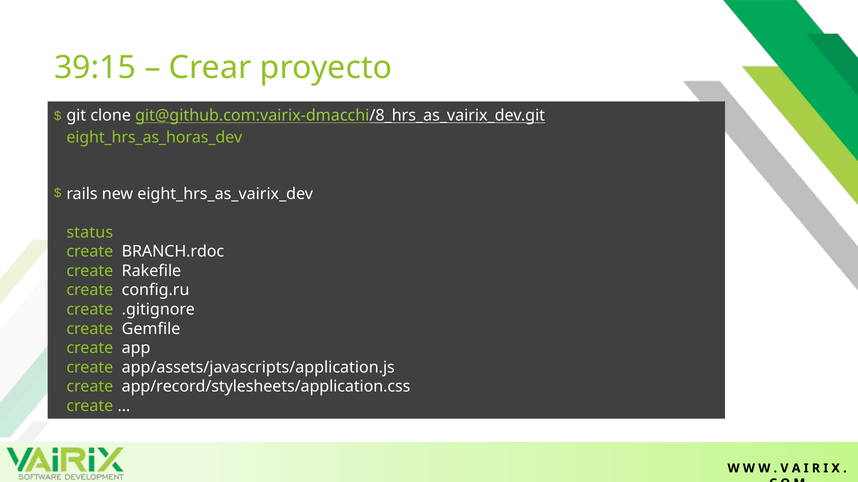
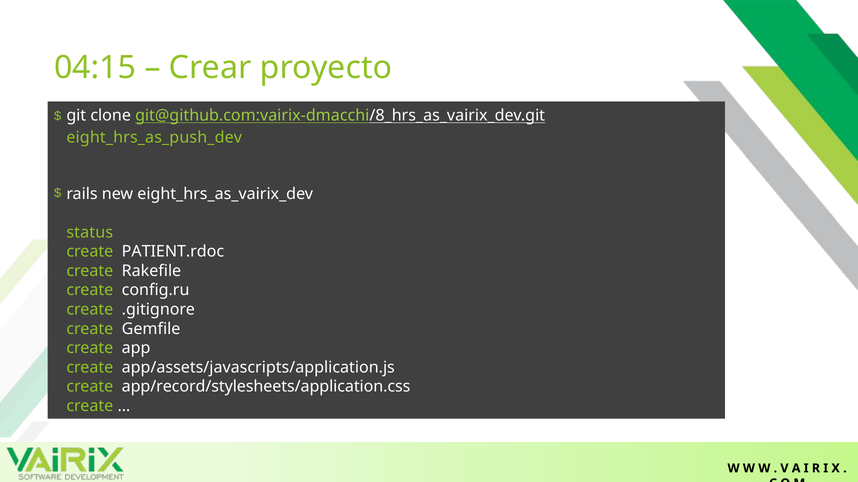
39:15: 39:15 -> 04:15
eight_hrs_as_horas_dev: eight_hrs_as_horas_dev -> eight_hrs_as_push_dev
BRANCH.rdoc: BRANCH.rdoc -> PATIENT.rdoc
